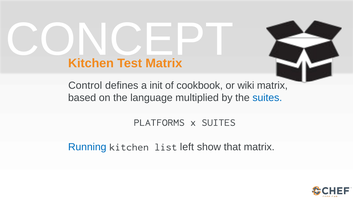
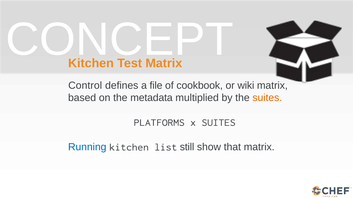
init: init -> file
language: language -> metadata
suites at (267, 98) colour: blue -> orange
left: left -> still
